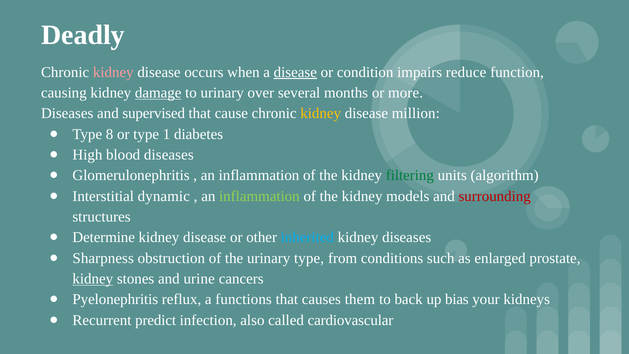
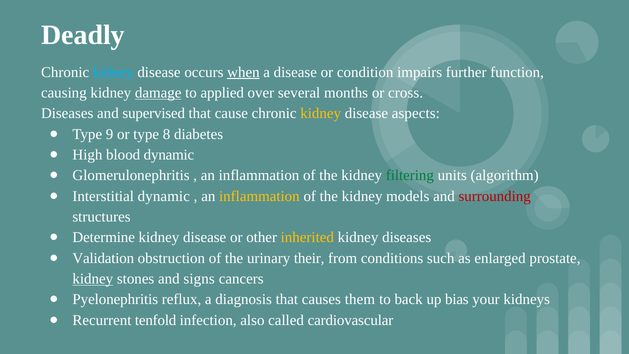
kidney at (113, 72) colour: pink -> light blue
when underline: none -> present
disease at (295, 72) underline: present -> none
reduce: reduce -> further
to urinary: urinary -> applied
more: more -> cross
million: million -> aspects
8: 8 -> 9
1: 1 -> 8
blood diseases: diseases -> dynamic
inflammation at (259, 196) colour: light green -> yellow
inherited colour: light blue -> yellow
Sharpness: Sharpness -> Validation
urinary type: type -> their
urine: urine -> signs
functions: functions -> diagnosis
predict: predict -> tenfold
